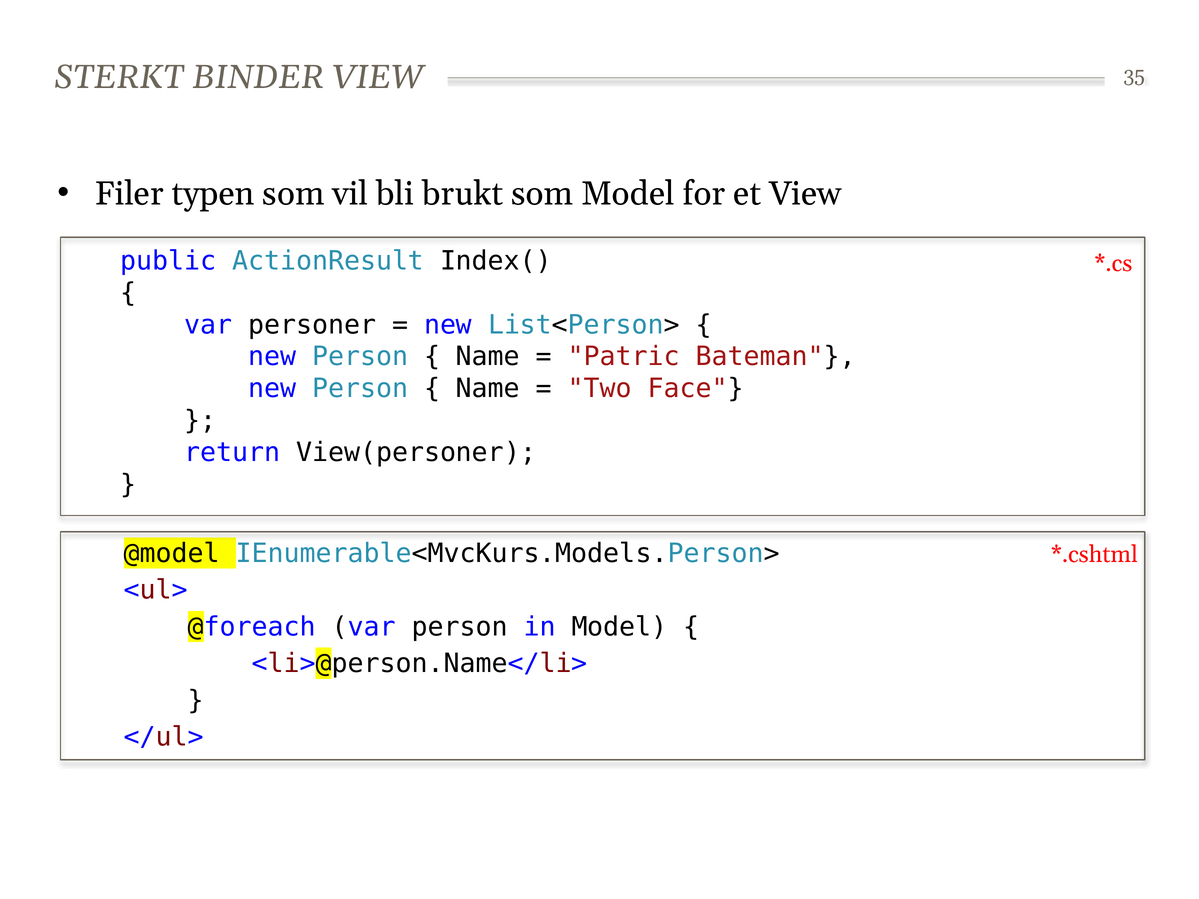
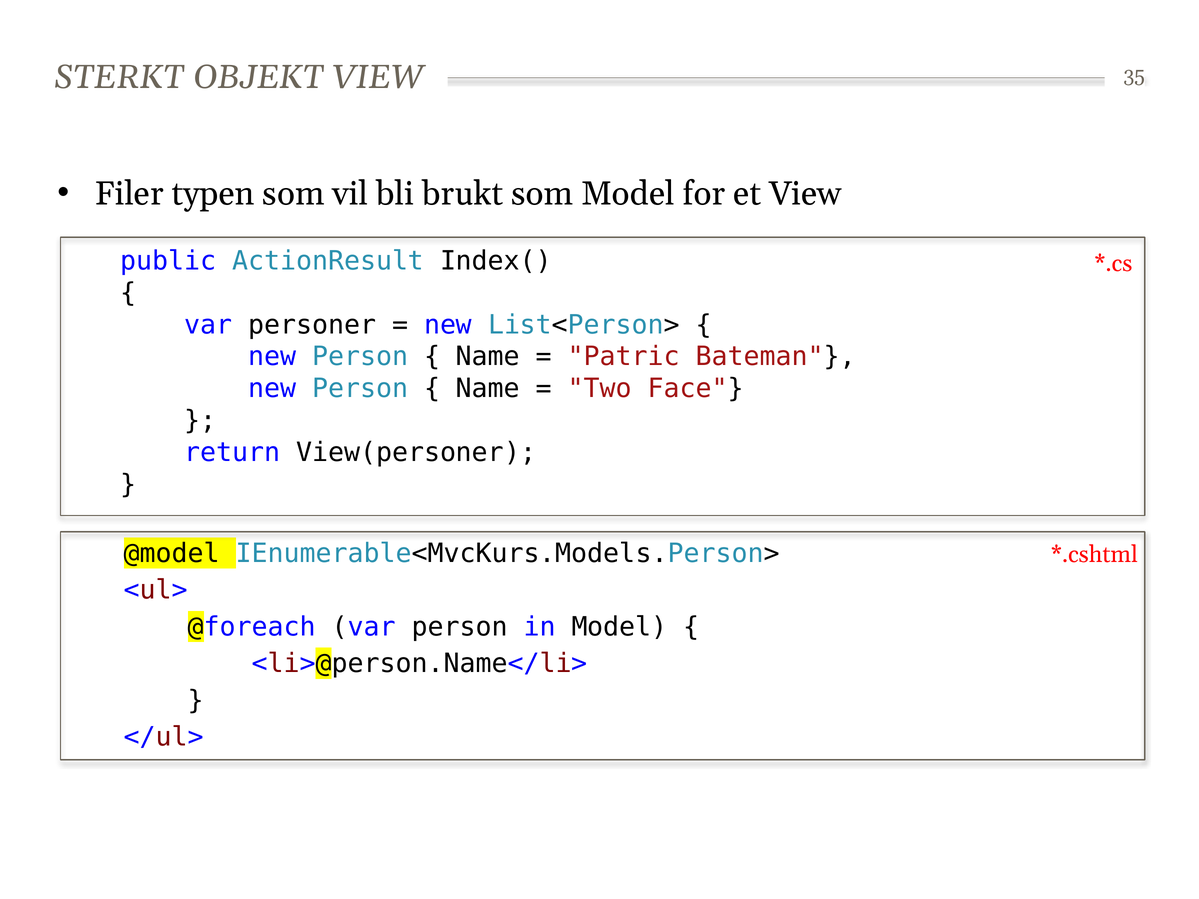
BINDER: BINDER -> OBJEKT
